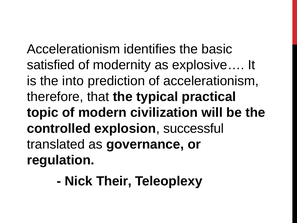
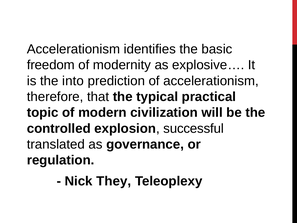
satisfied: satisfied -> freedom
Their: Their -> They
